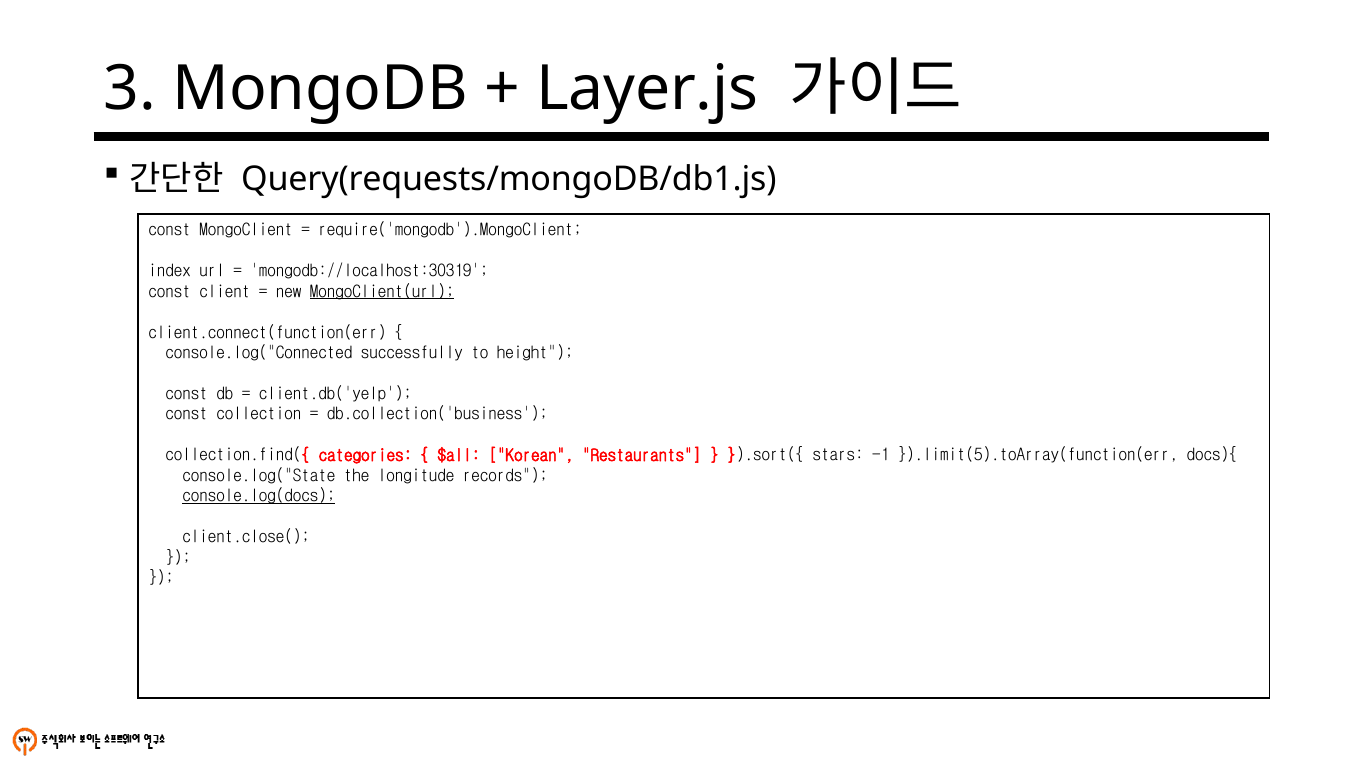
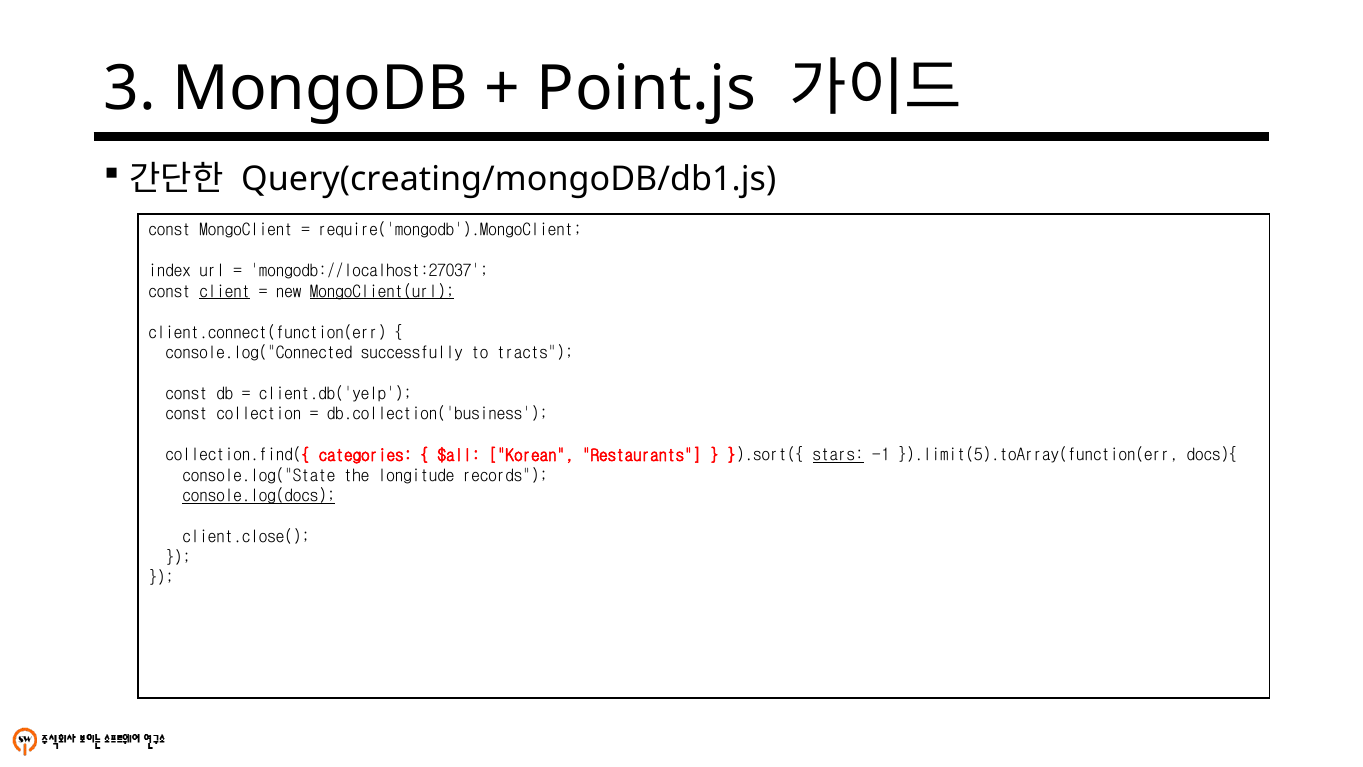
Layer.js: Layer.js -> Point.js
Query(requests/mongoDB/db1.js: Query(requests/mongoDB/db1.js -> Query(creating/mongoDB/db1.js
mongodb://localhost:30319: mongodb://localhost:30319 -> mongodb://localhost:27037
client underline: none -> present
height: height -> tracts
stars underline: none -> present
